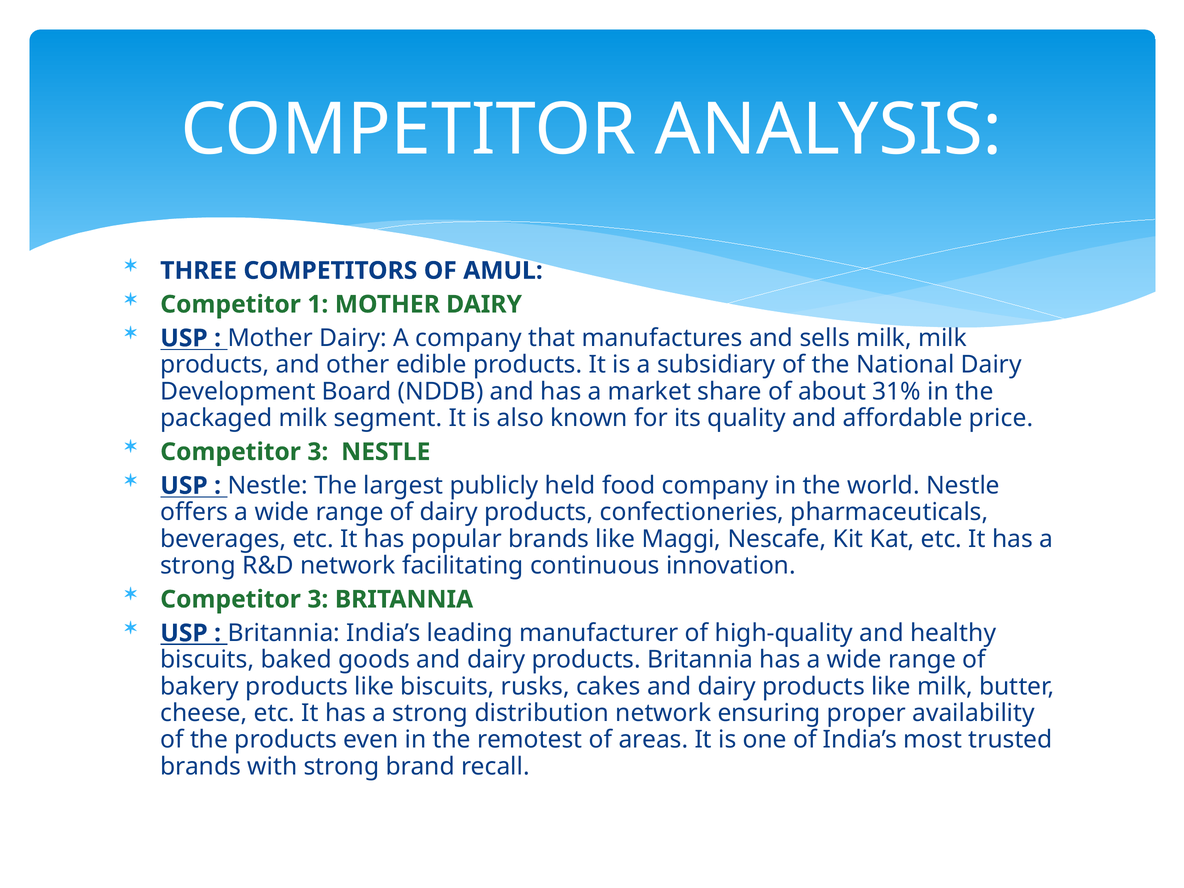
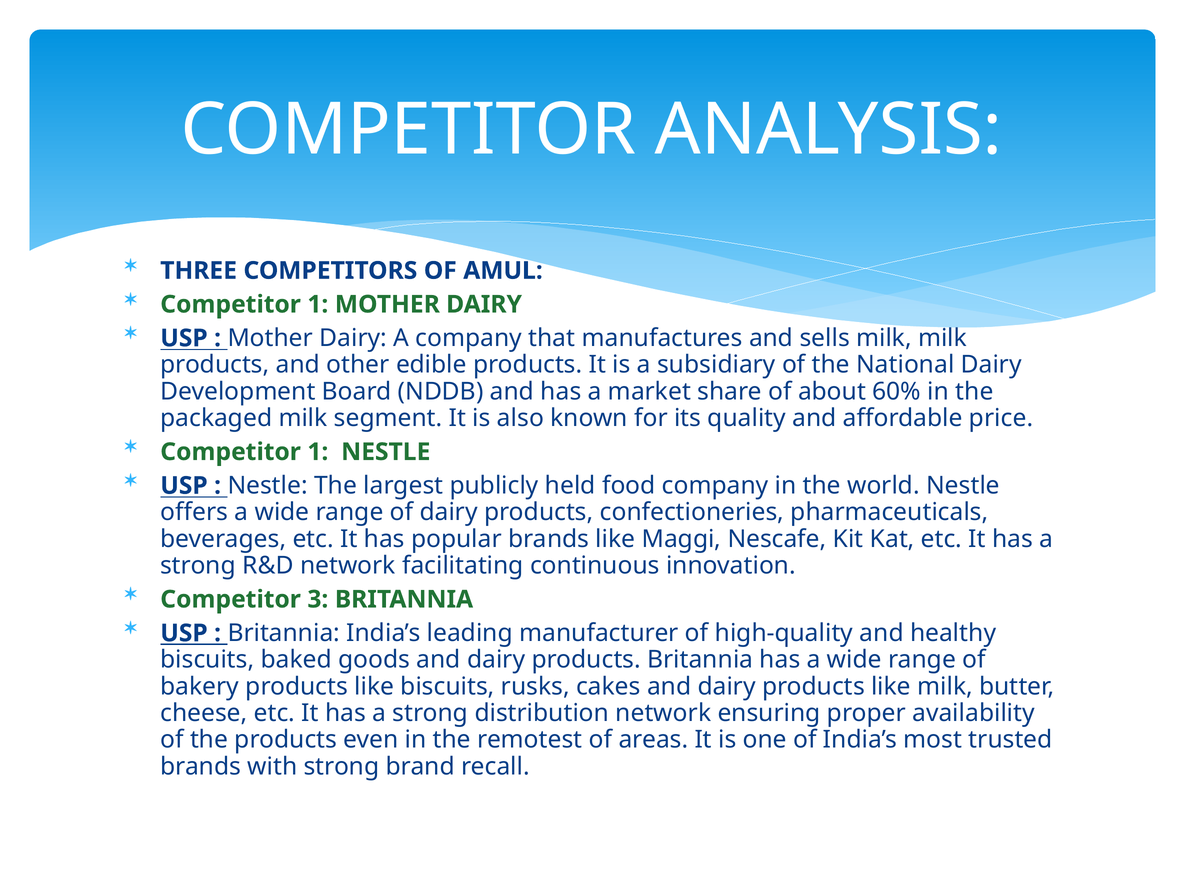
31%: 31% -> 60%
3 at (318, 452): 3 -> 1
